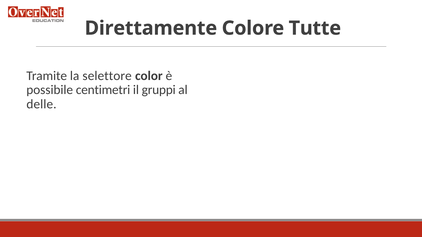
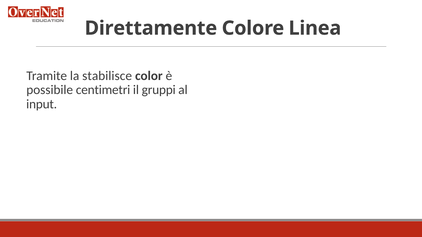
Tutte: Tutte -> Linea
selettore: selettore -> stabilisce
delle: delle -> input
